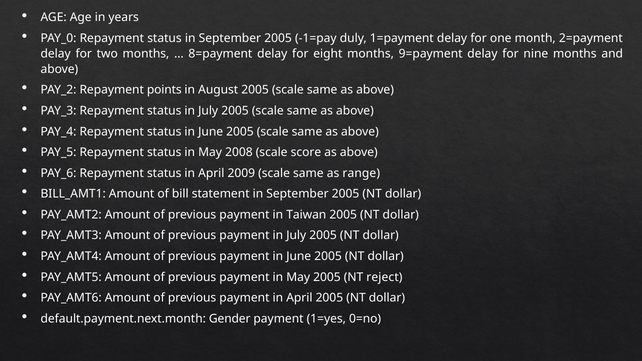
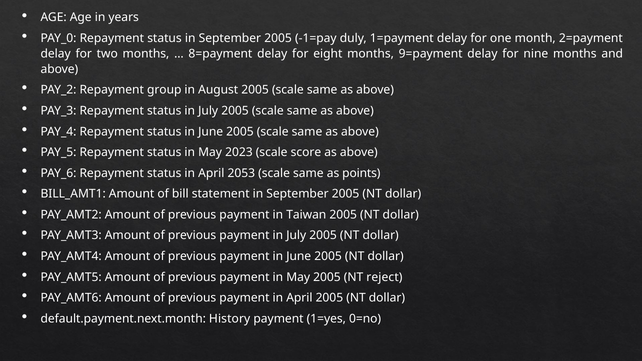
points: points -> group
2008: 2008 -> 2023
2009: 2009 -> 2053
range: range -> points
Gender: Gender -> History
